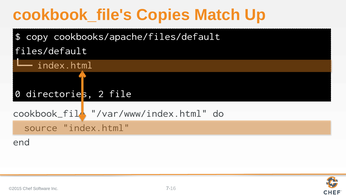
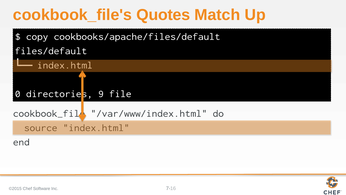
Copies: Copies -> Quotes
2: 2 -> 9
